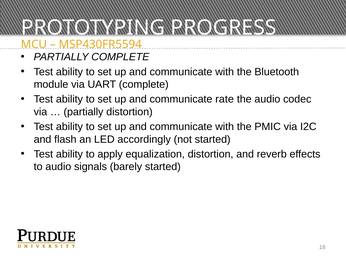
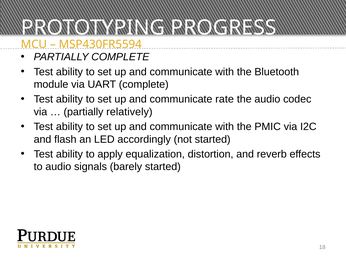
partially distortion: distortion -> relatively
